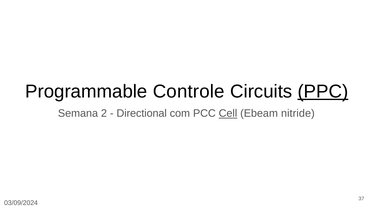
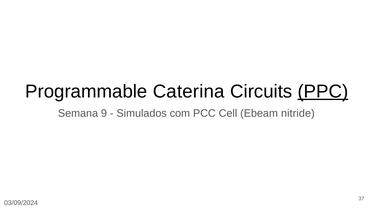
Controle: Controle -> Caterina
2: 2 -> 9
Directional: Directional -> Simulados
Cell underline: present -> none
